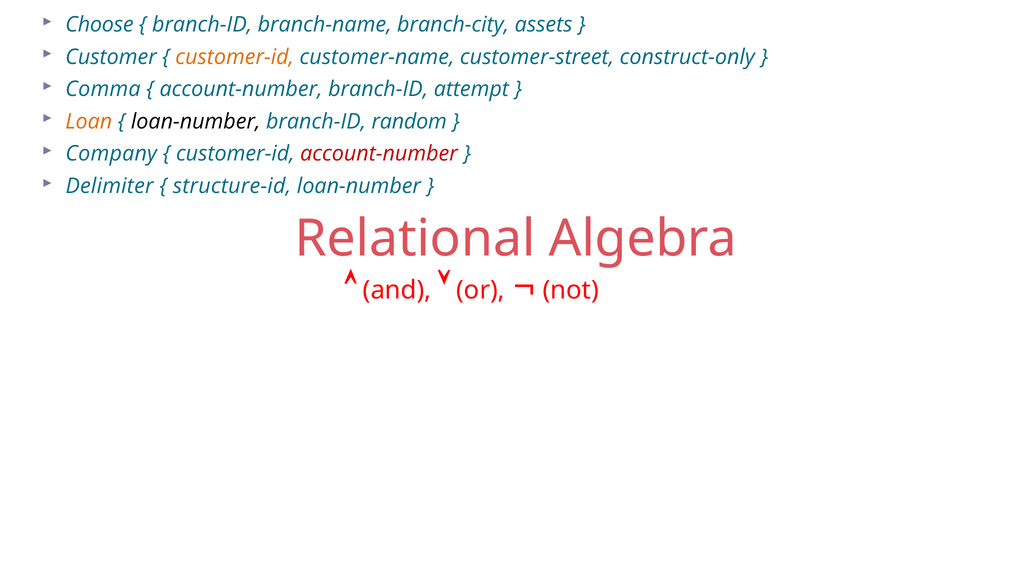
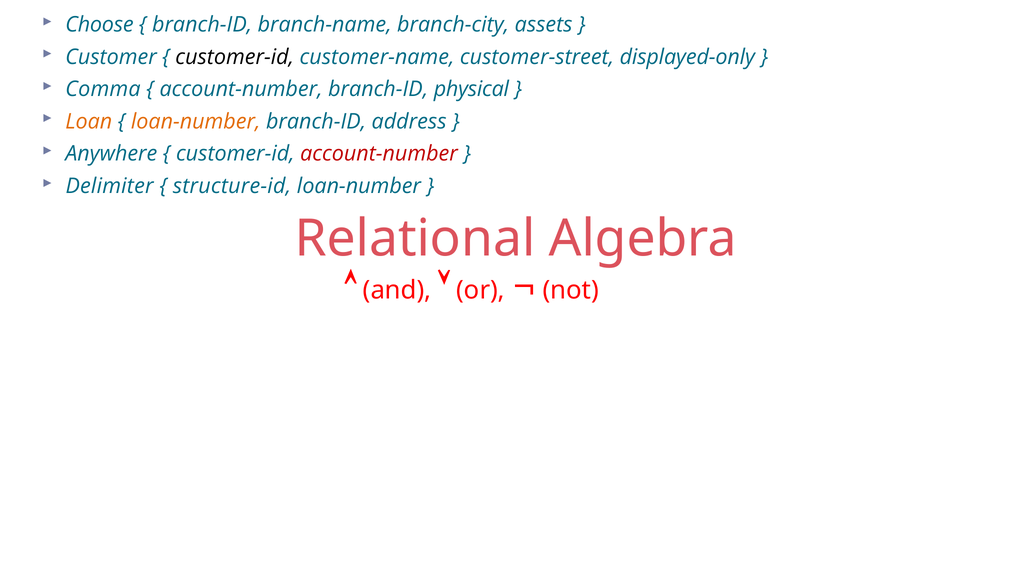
customer-id at (235, 57) colour: orange -> black
construct-only: construct-only -> displayed-only
attempt: attempt -> physical
loan-number at (196, 121) colour: black -> orange
random: random -> address
Company: Company -> Anywhere
